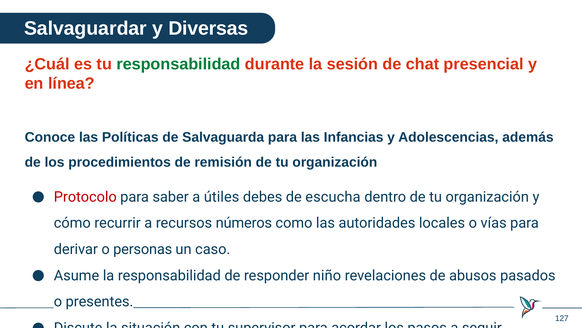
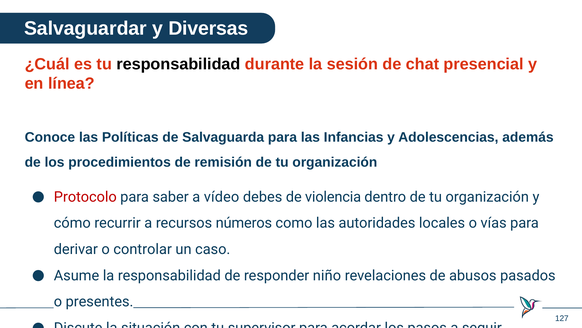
responsabilidad at (178, 64) colour: green -> black
útiles: útiles -> vídeo
escucha: escucha -> violencia
personas: personas -> controlar
